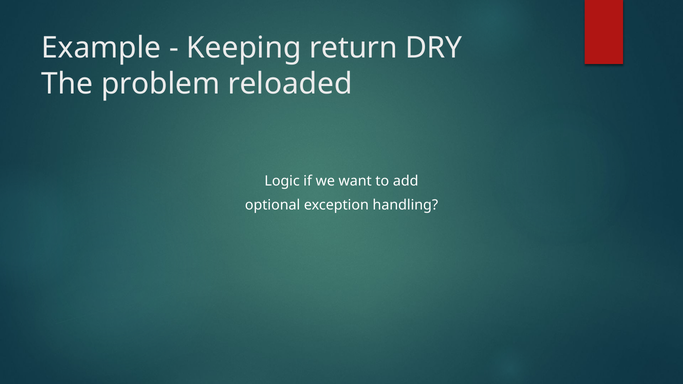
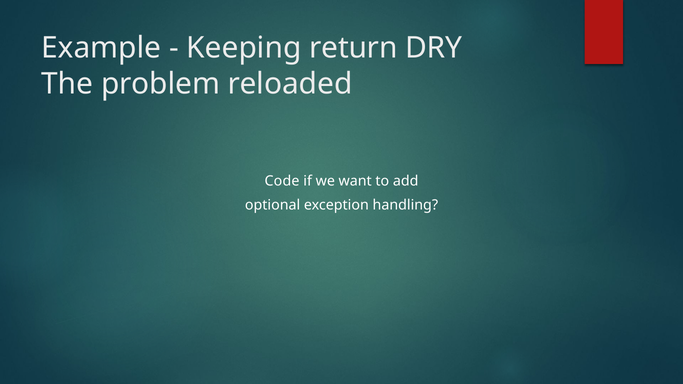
Logic: Logic -> Code
